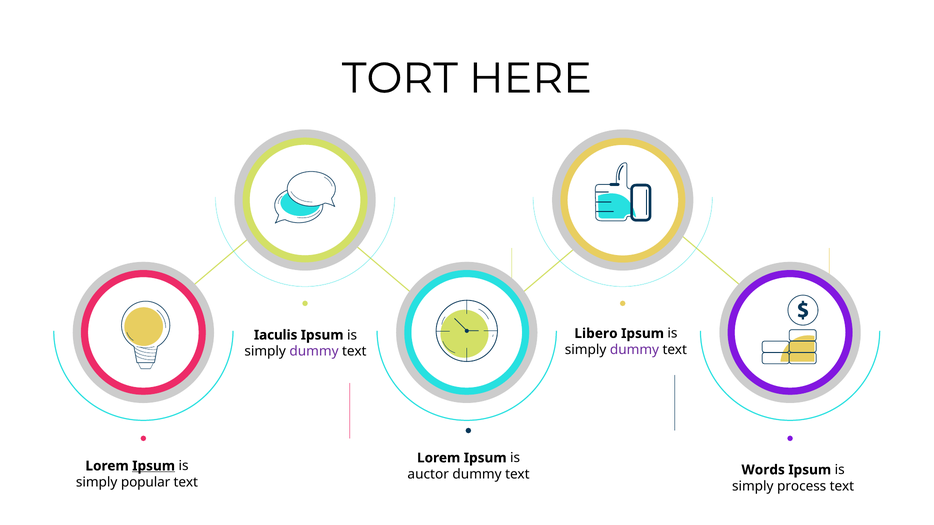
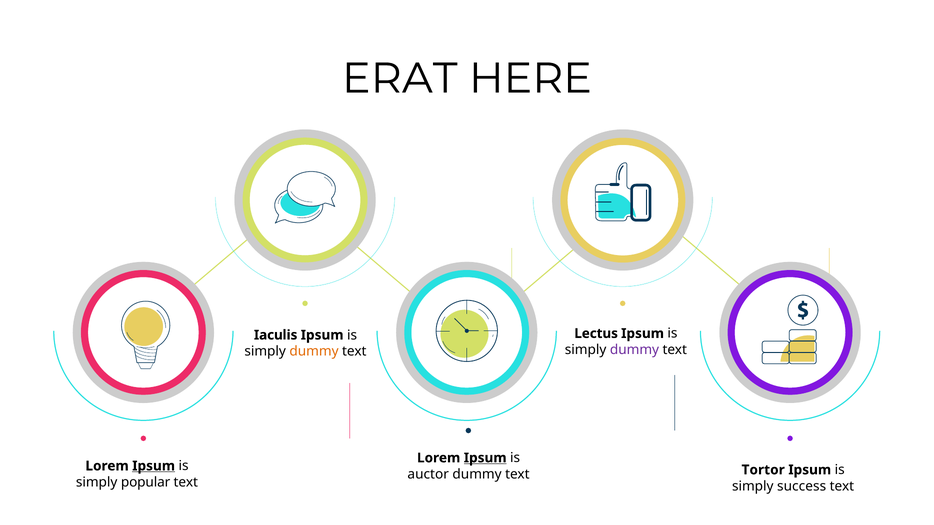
TORT: TORT -> ERAT
Libero: Libero -> Lectus
dummy at (314, 352) colour: purple -> orange
Ipsum at (485, 458) underline: none -> present
Words: Words -> Tortor
process: process -> success
